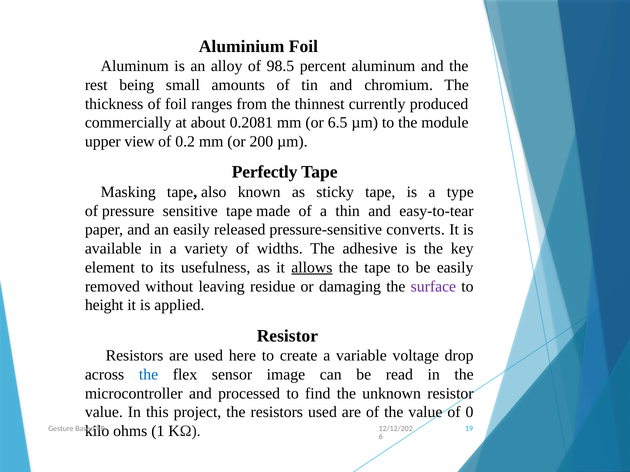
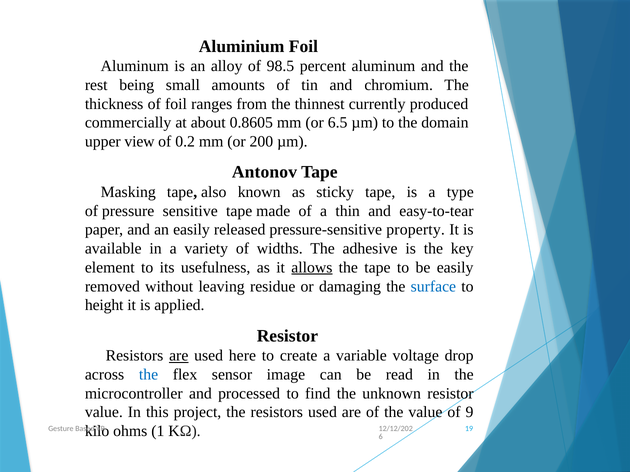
0.2081: 0.2081 -> 0.8605
module: module -> domain
Perfectly: Perfectly -> Antonov
converts: converts -> property
surface colour: purple -> blue
are at (179, 356) underline: none -> present
0: 0 -> 9
